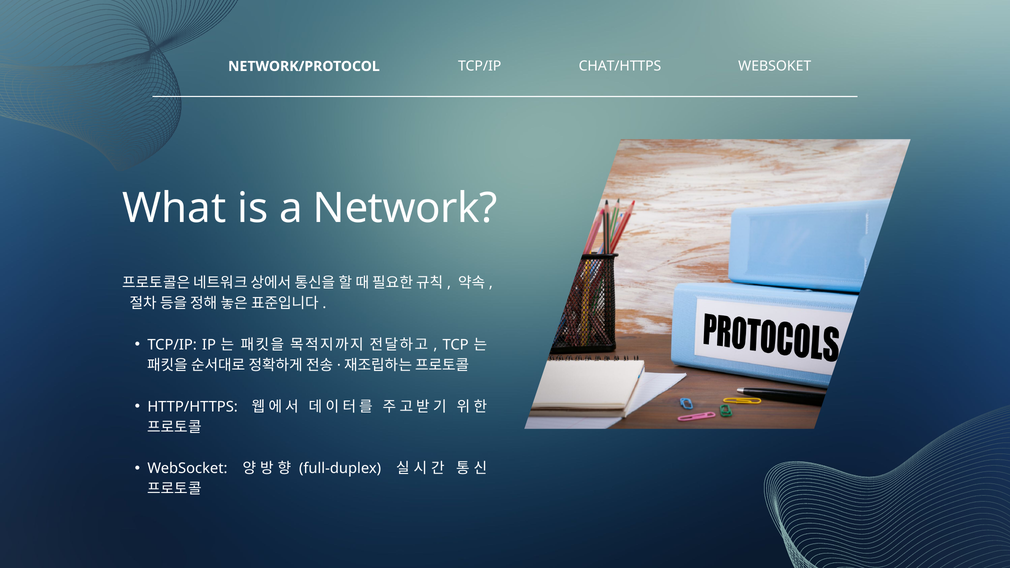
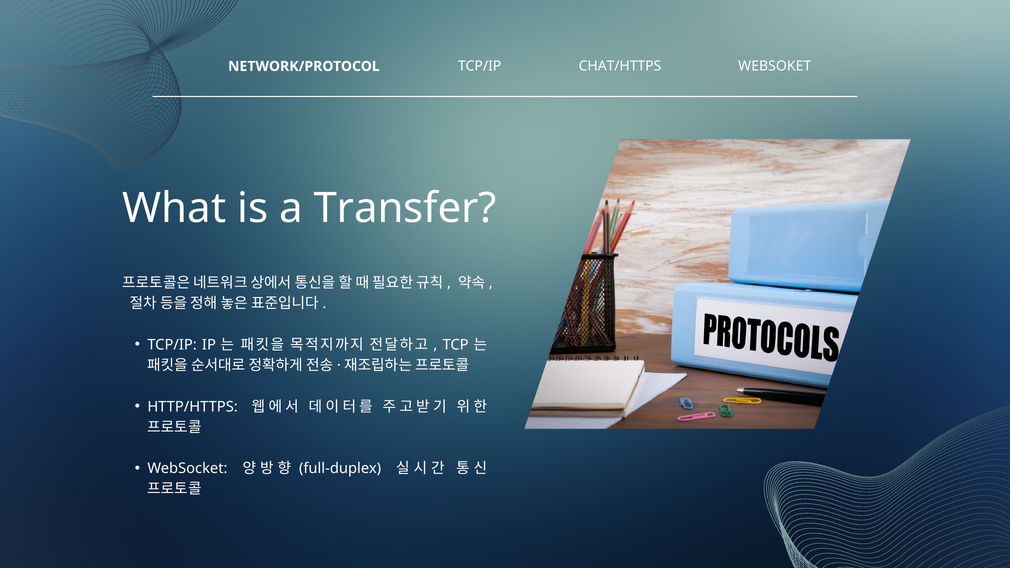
Network: Network -> Transfer
